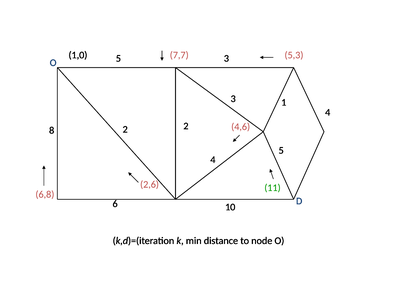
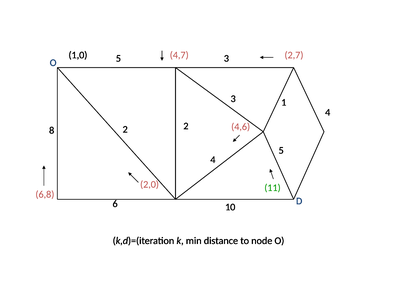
7,7: 7,7 -> 4,7
5,3: 5,3 -> 2,7
2,6: 2,6 -> 2,0
